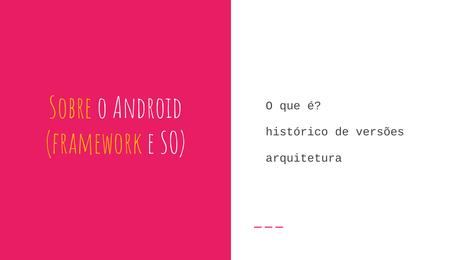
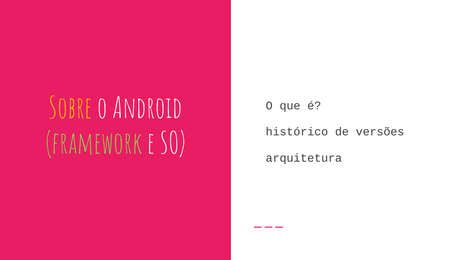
framework colour: yellow -> light green
